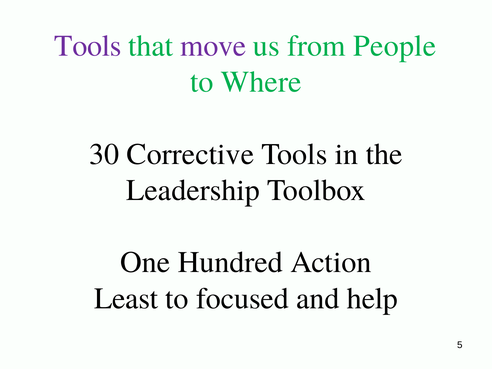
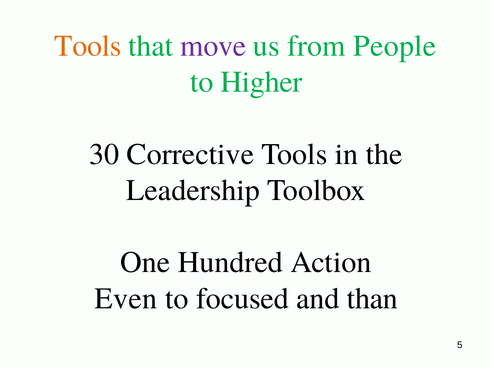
Tools at (88, 46) colour: purple -> orange
Where: Where -> Higher
Least: Least -> Even
help: help -> than
